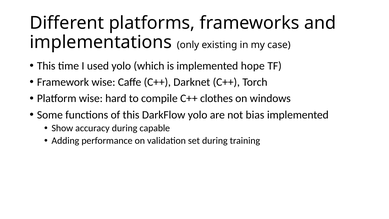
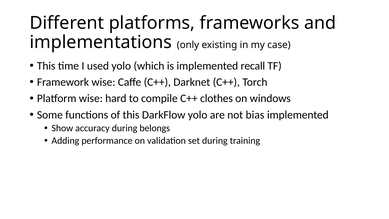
hope: hope -> recall
capable: capable -> belongs
